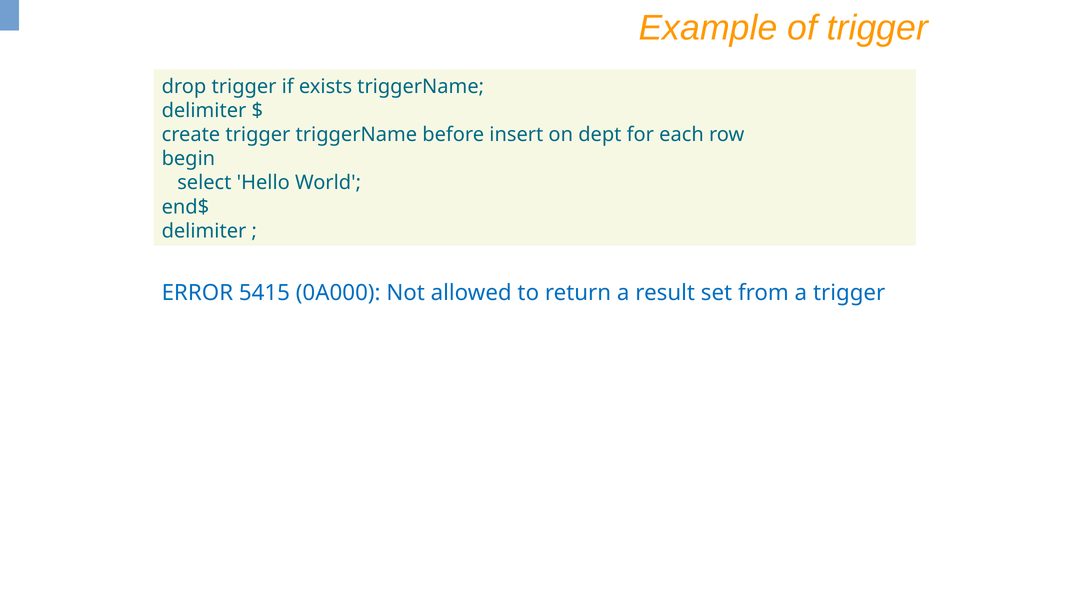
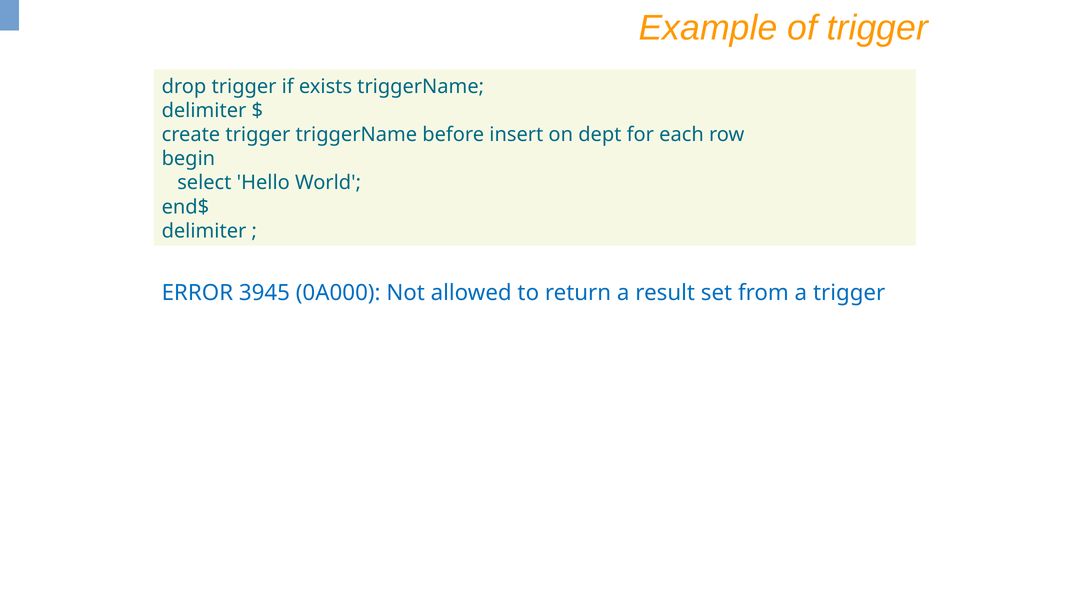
5415: 5415 -> 3945
